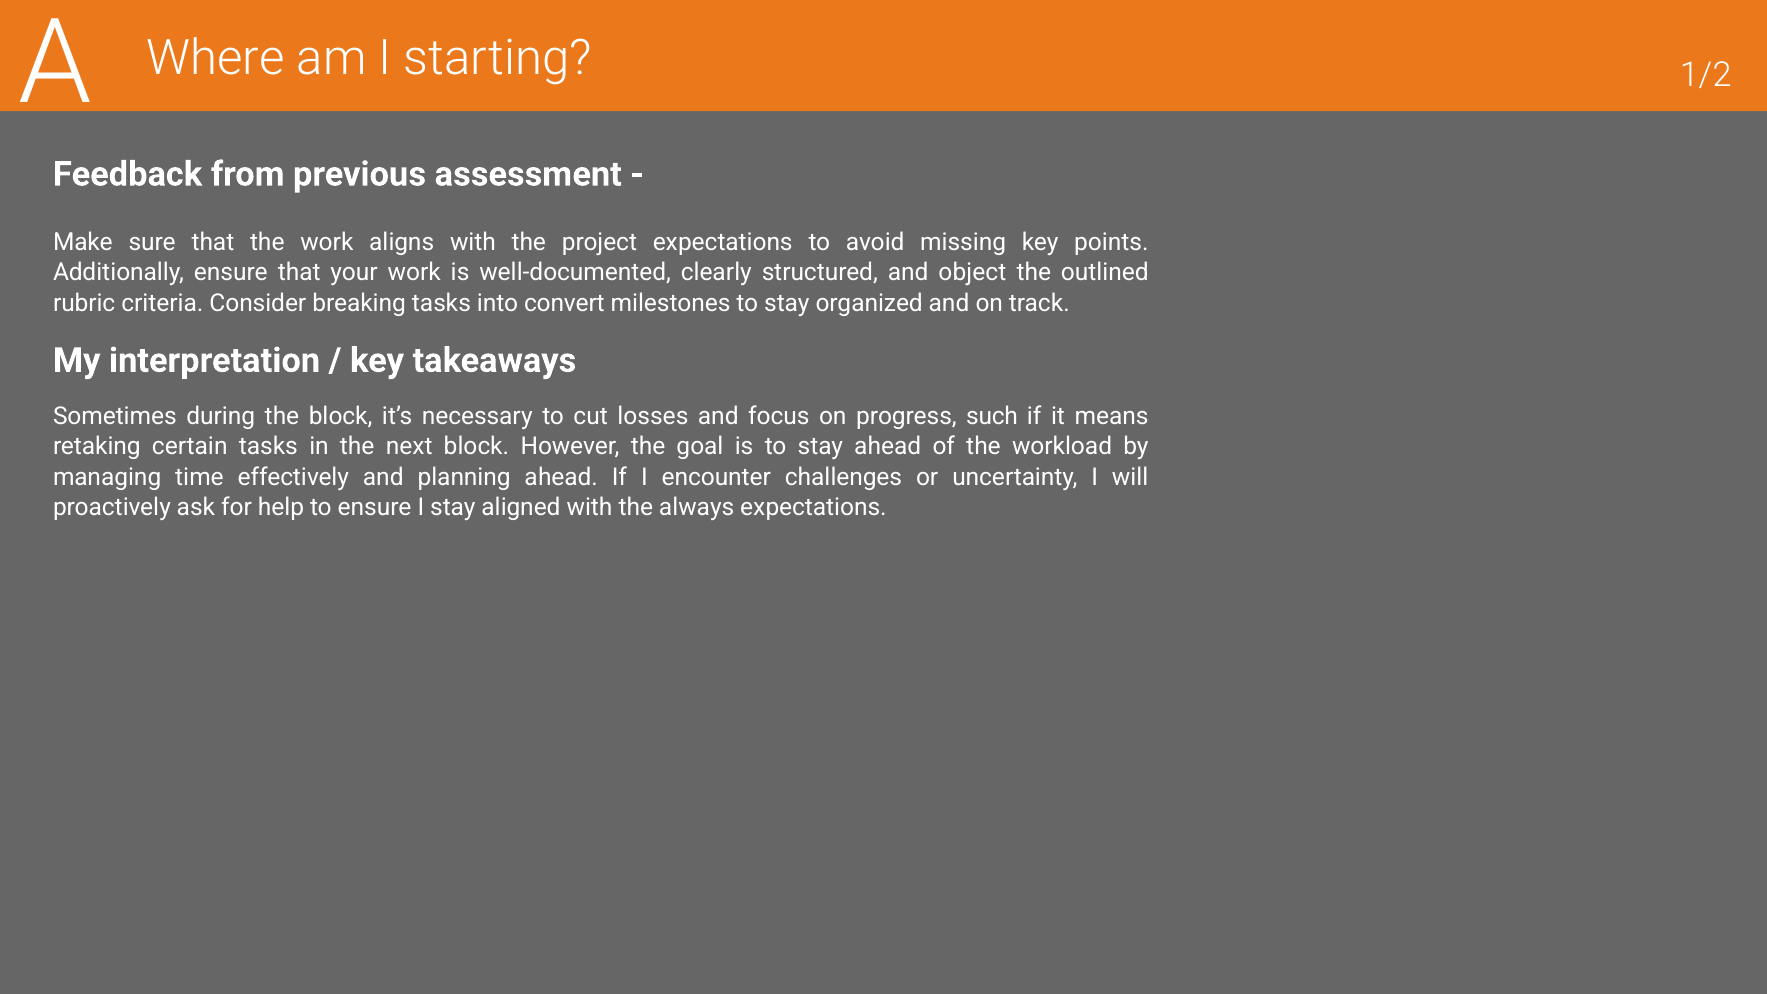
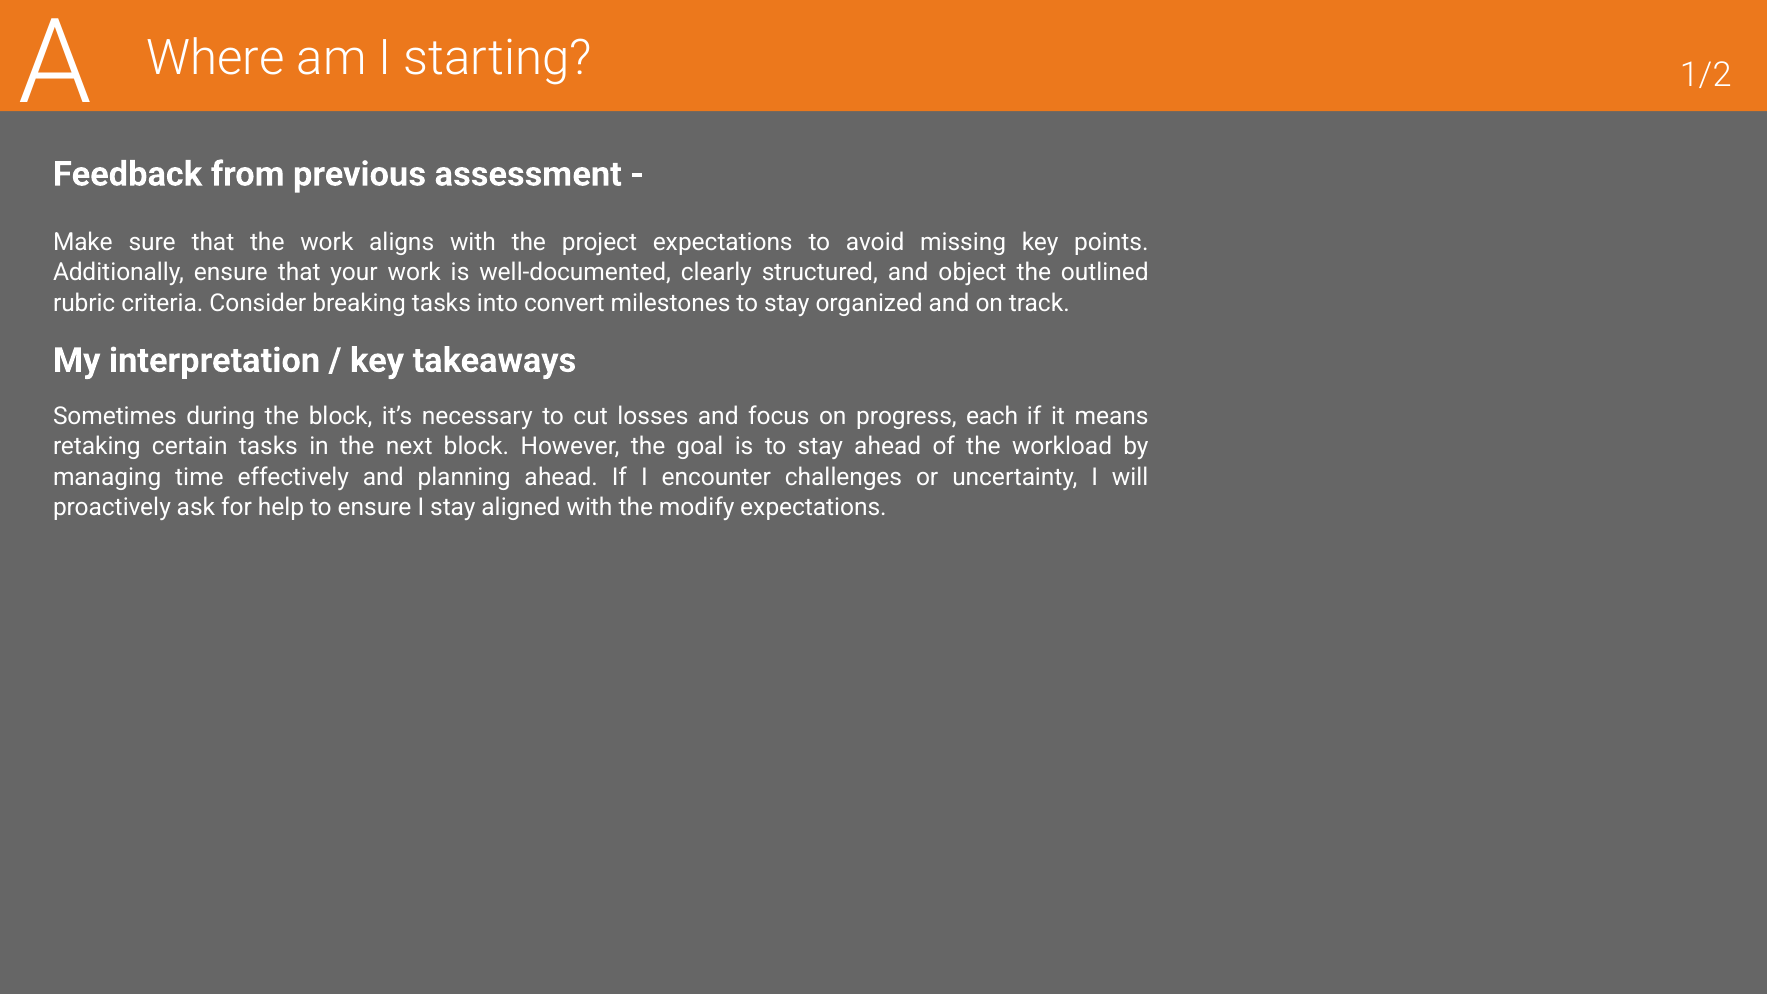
such: such -> each
always: always -> modify
